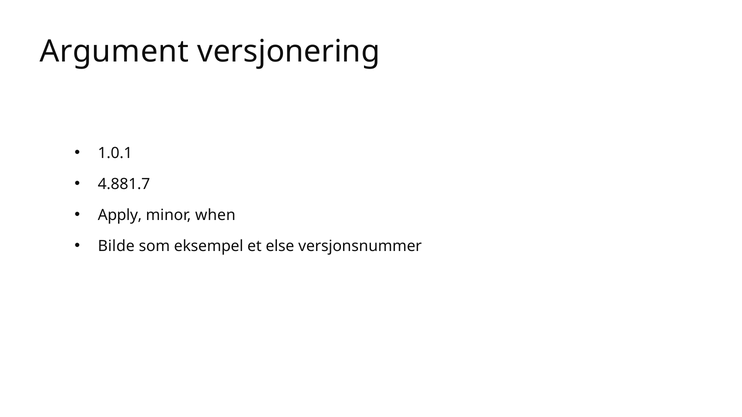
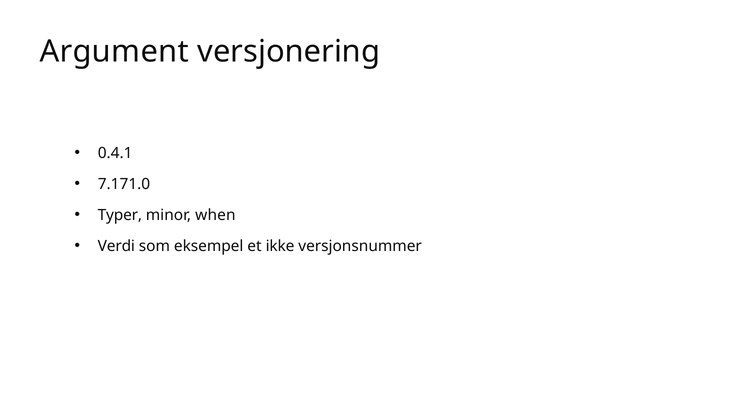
1.0.1: 1.0.1 -> 0.4.1
4.881.7: 4.881.7 -> 7.171.0
Apply: Apply -> Typer
Bilde: Bilde -> Verdi
else: else -> ikke
